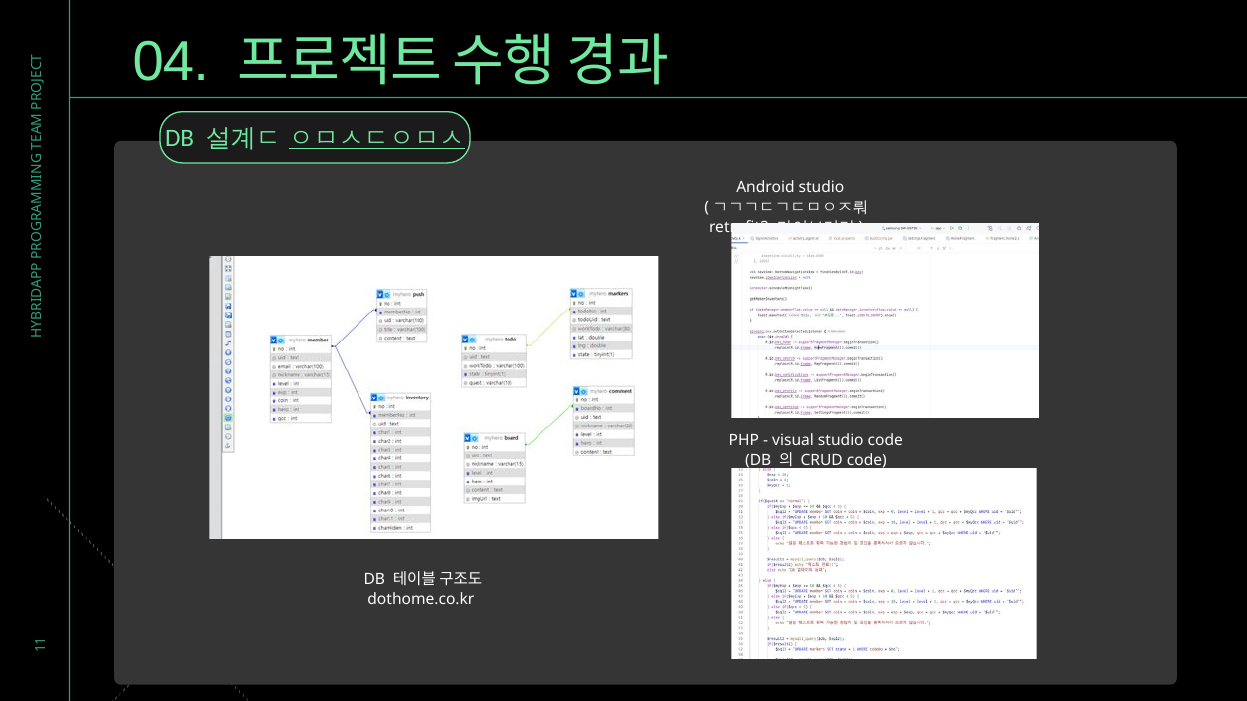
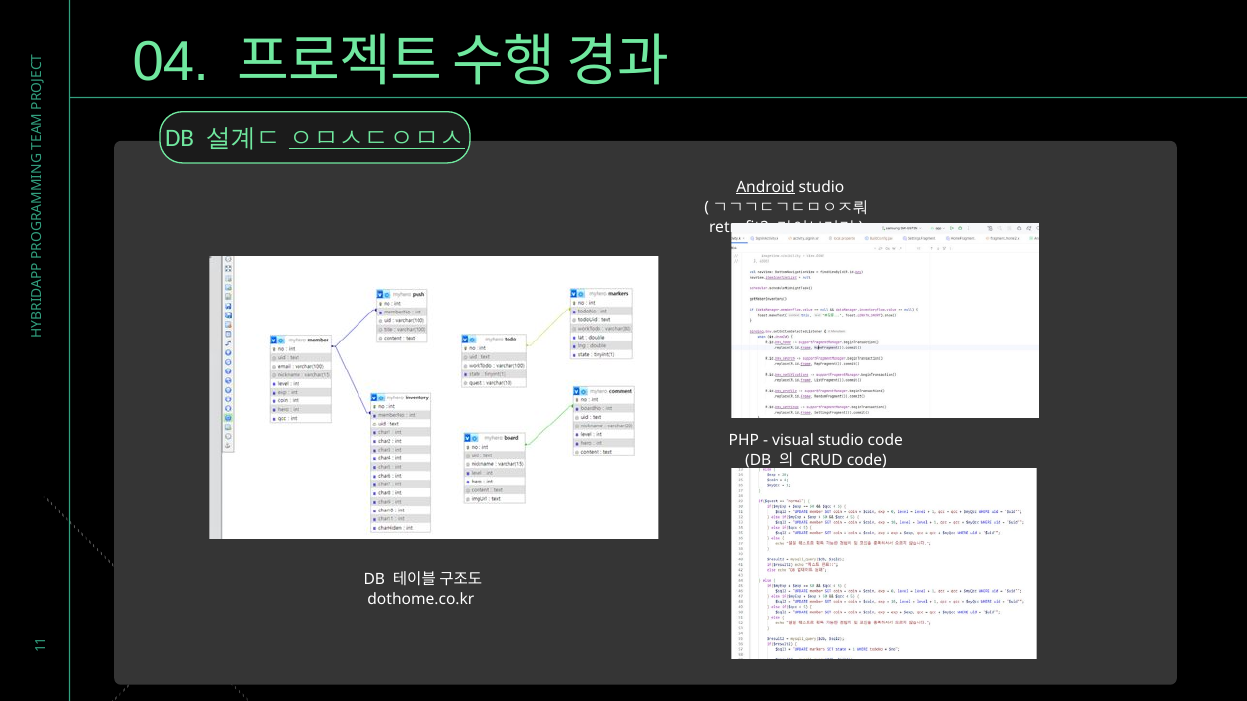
Android underline: none -> present
